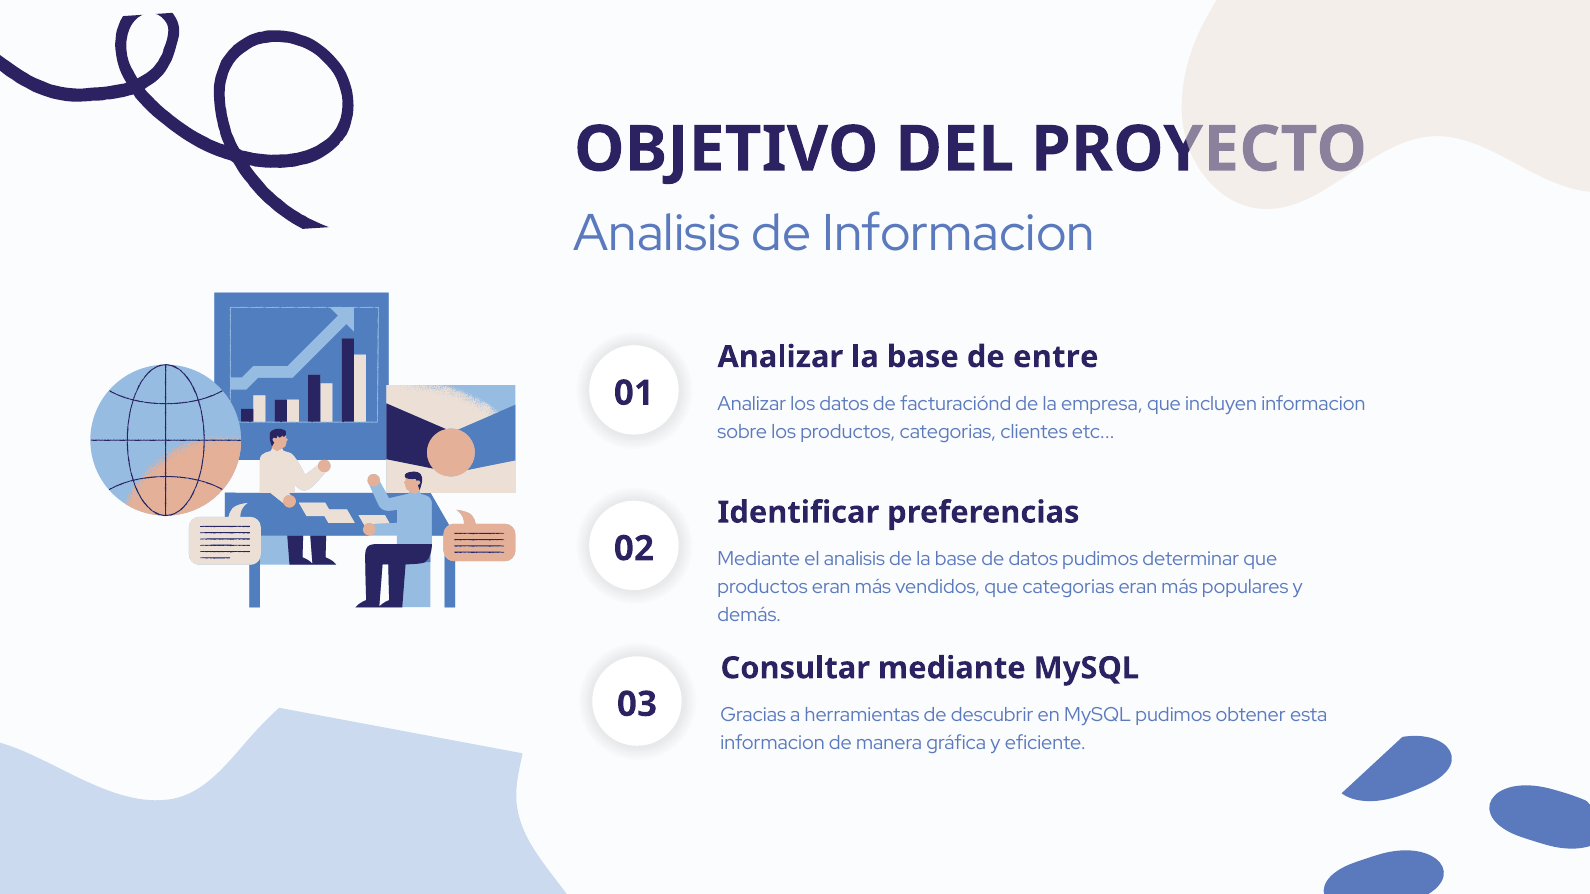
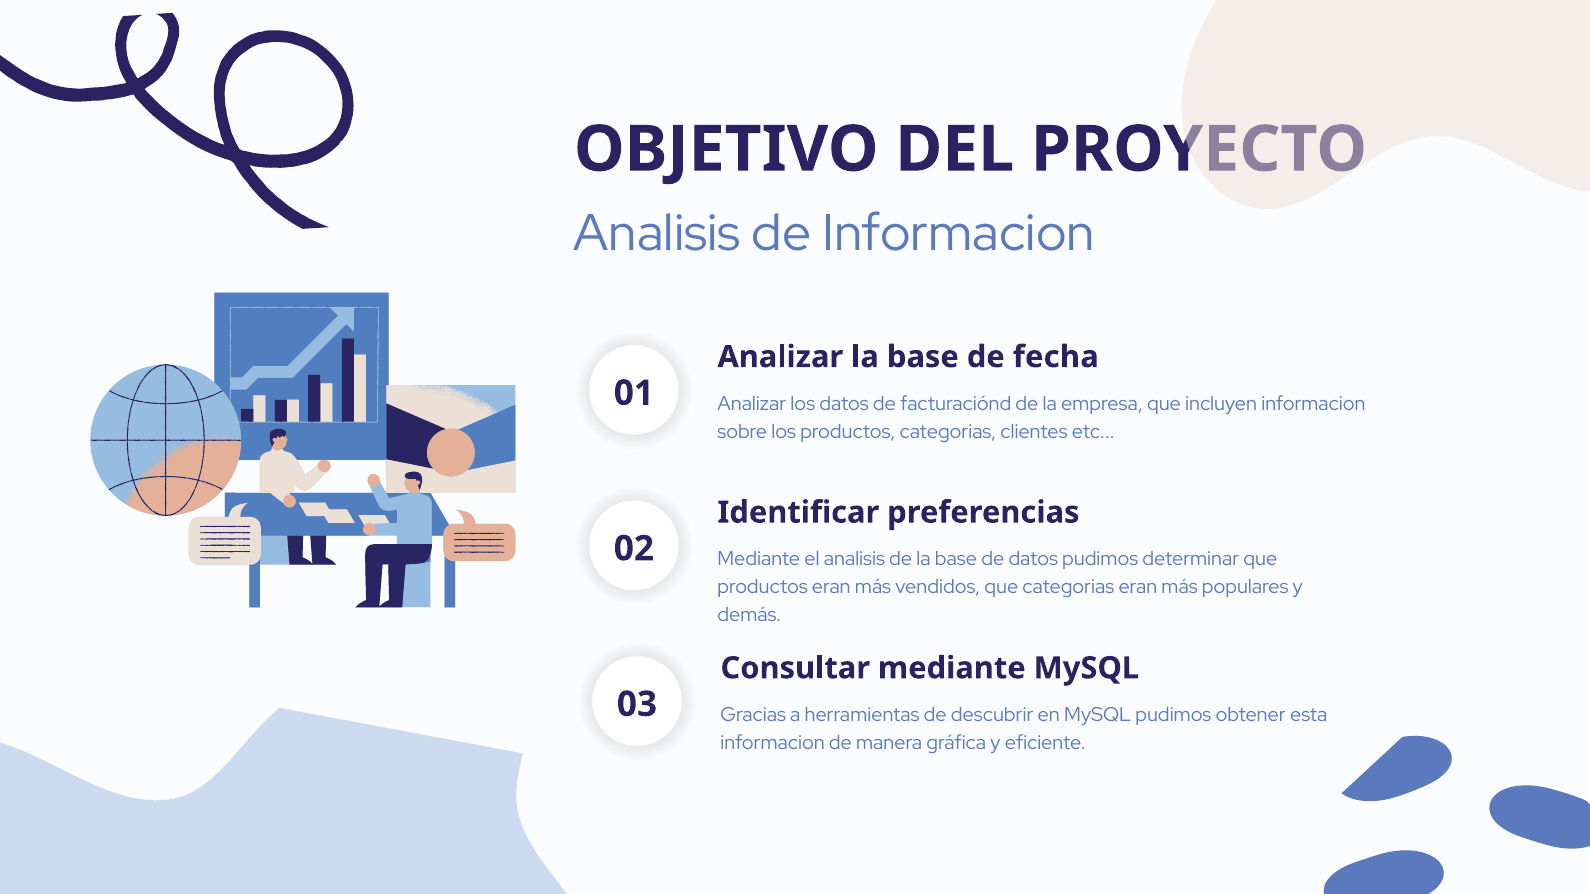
entre: entre -> fecha
